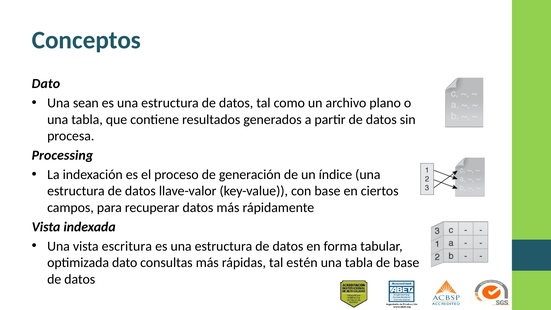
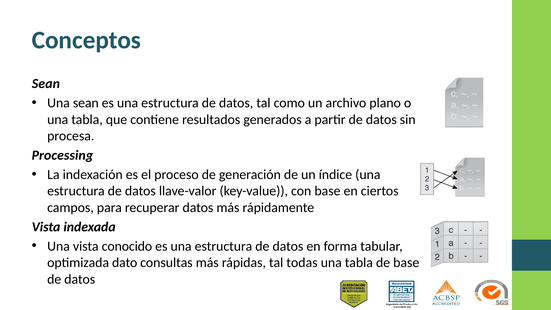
Dato at (46, 84): Dato -> Sean
escritura: escritura -> conocido
estén: estén -> todas
